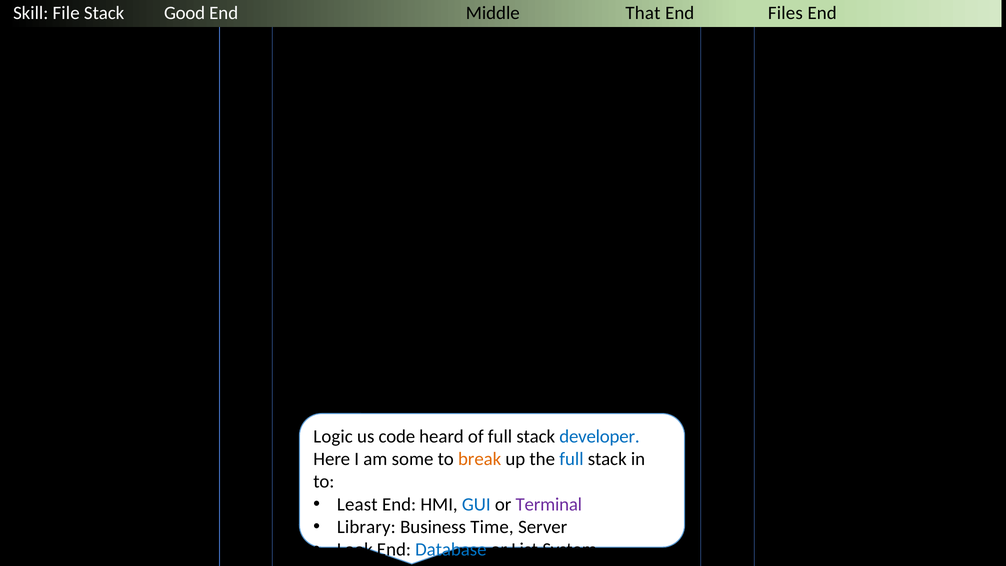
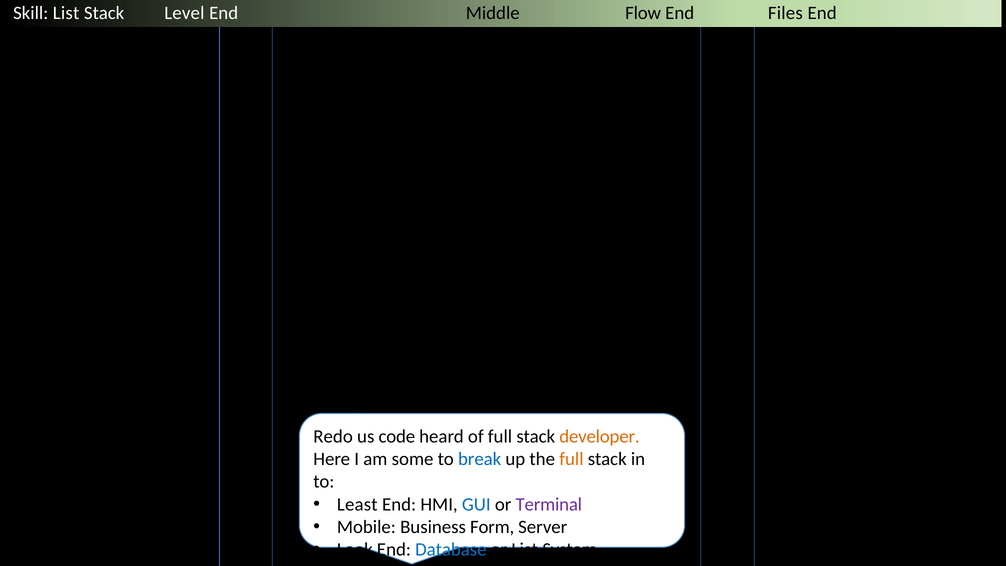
Skill File: File -> List
Good: Good -> Level
That: That -> Flow
Logic: Logic -> Redo
developer colour: blue -> orange
break colour: orange -> blue
full at (571, 459) colour: blue -> orange
Library: Library -> Mobile
Time: Time -> Form
